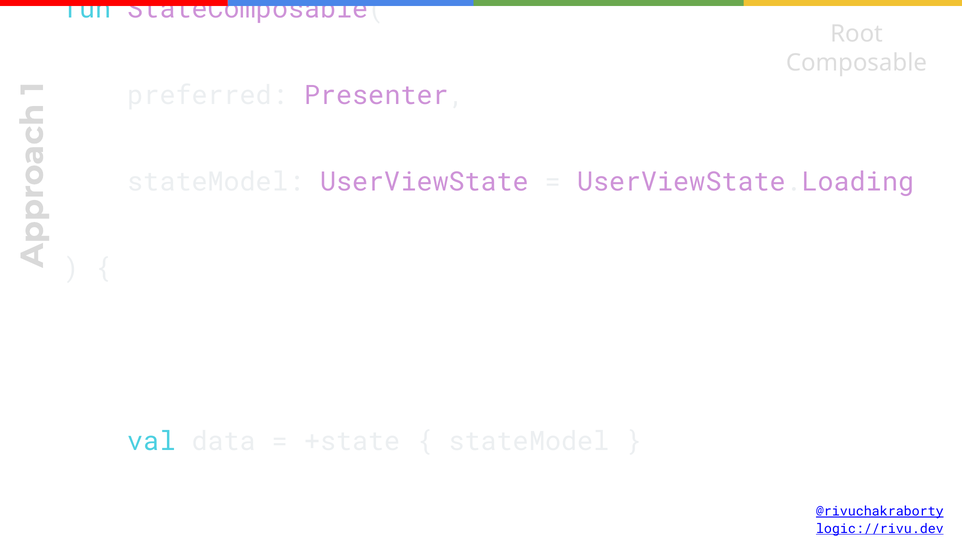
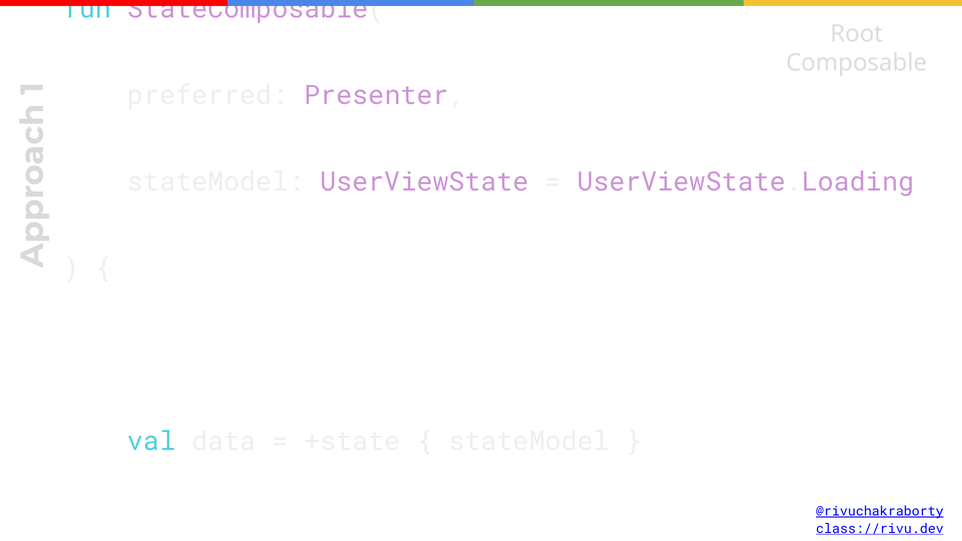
logic://rivu.dev: logic://rivu.dev -> class://rivu.dev
